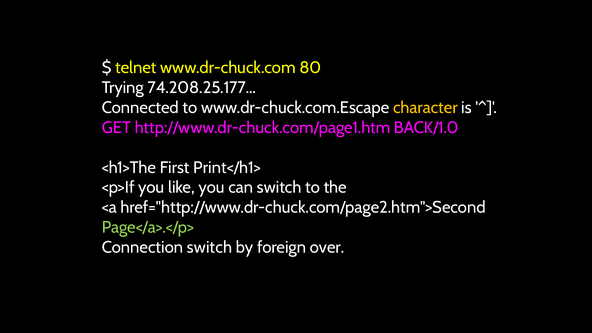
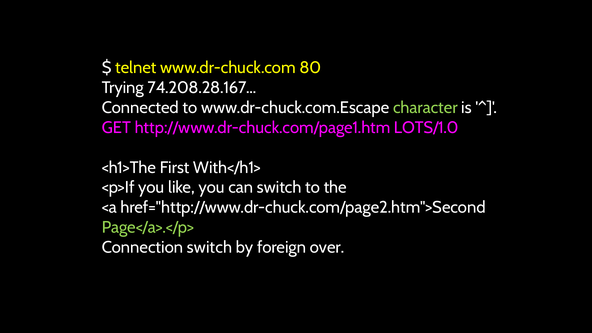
74.208.25.177: 74.208.25.177 -> 74.208.28.167
character colour: yellow -> light green
BACK/1.0: BACK/1.0 -> LOTS/1.0
Print</h1>: Print</h1> -> With</h1>
